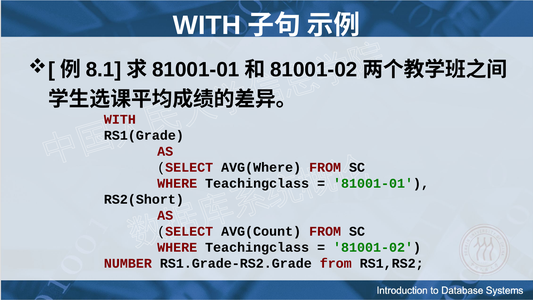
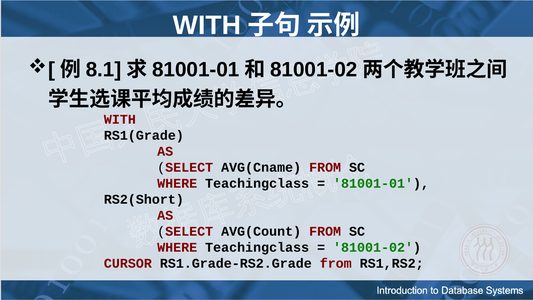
AVG(Where: AVG(Where -> AVG(Cname
NUMBER: NUMBER -> CURSOR
